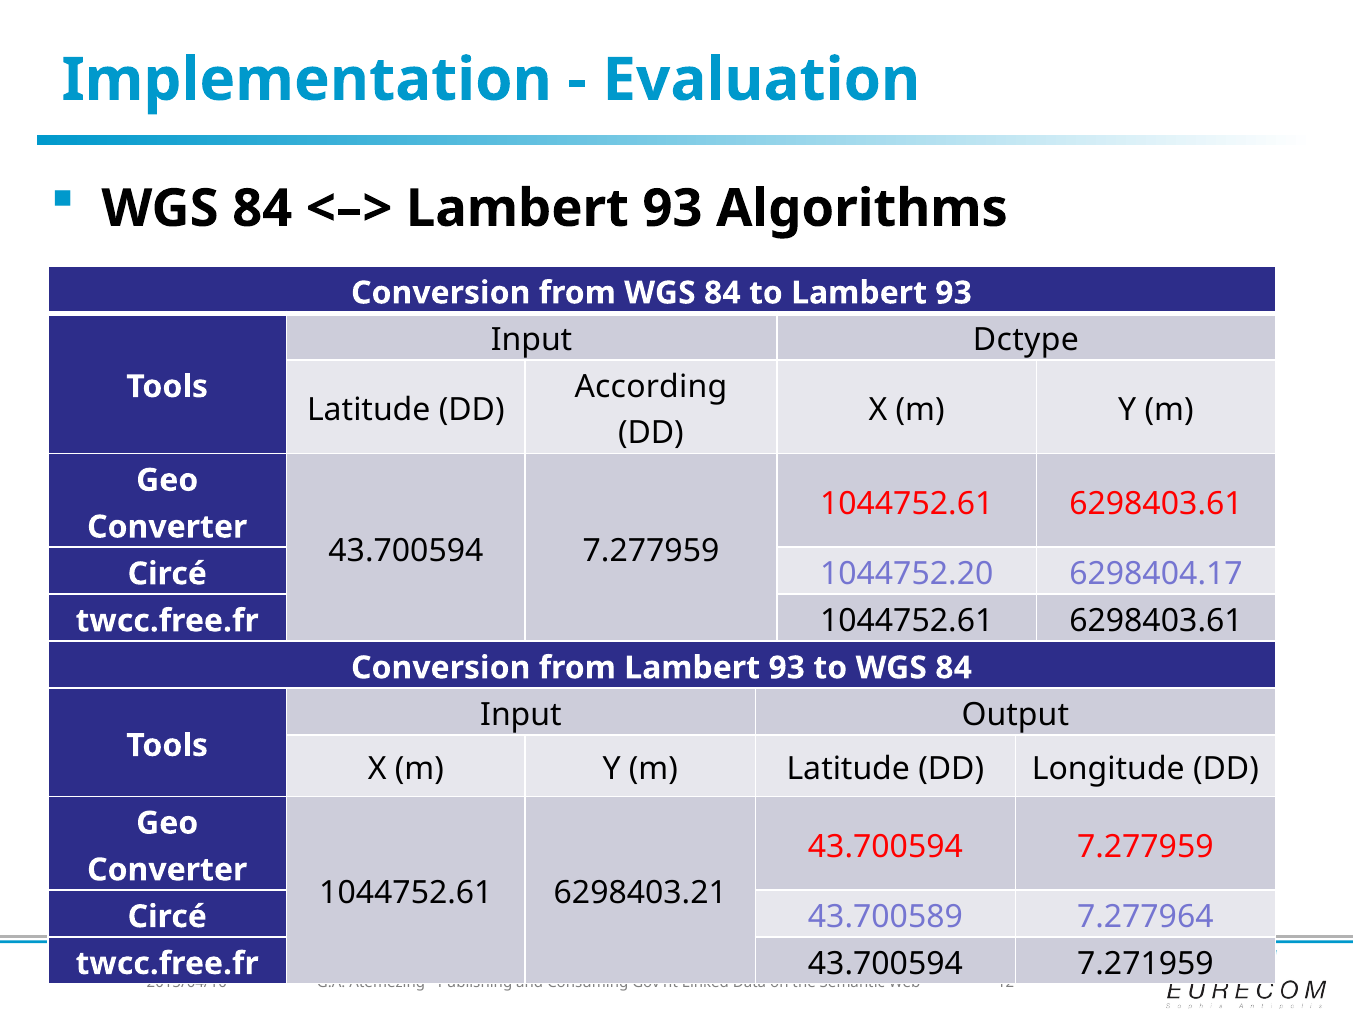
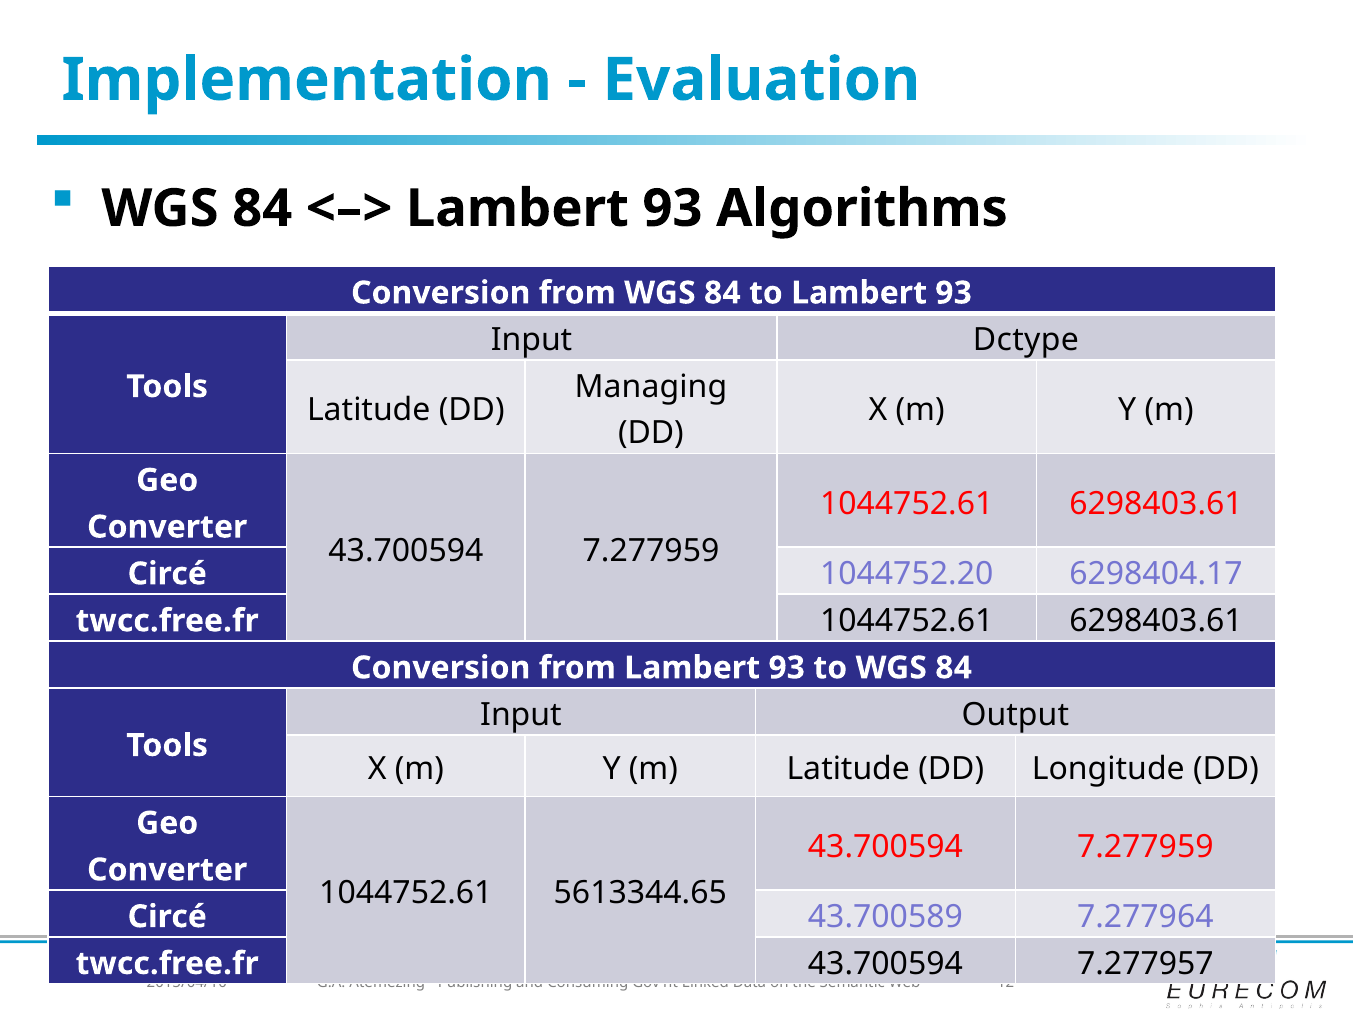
According: According -> Managing
6298403.21: 6298403.21 -> 5613344.65
7.271959: 7.271959 -> 7.277957
